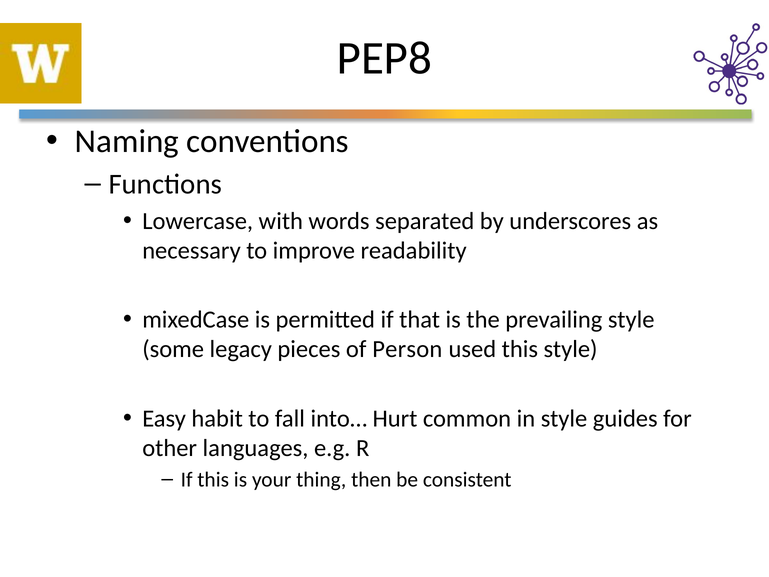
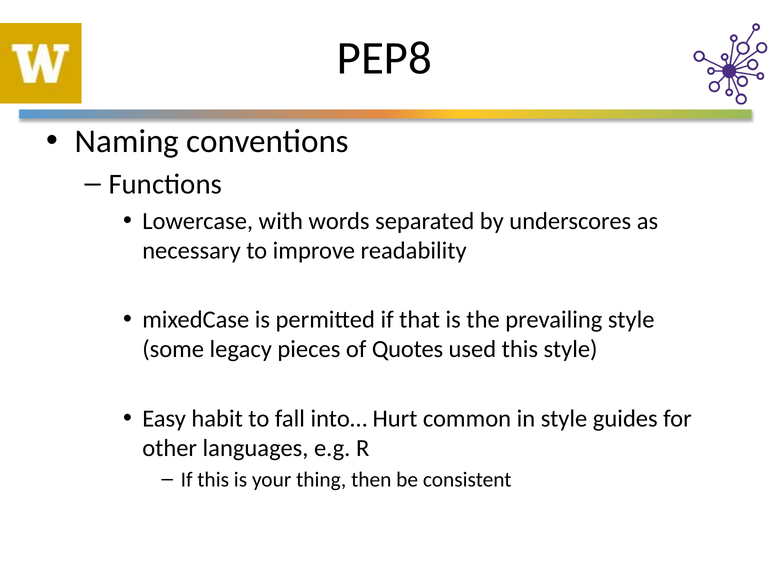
Person: Person -> Quotes
